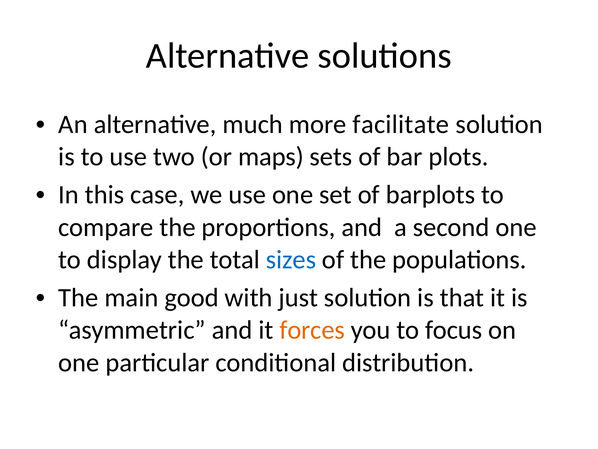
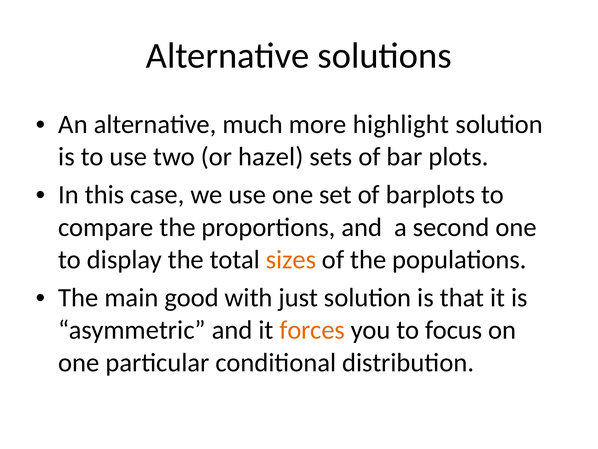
facilitate: facilitate -> highlight
maps: maps -> hazel
sizes colour: blue -> orange
